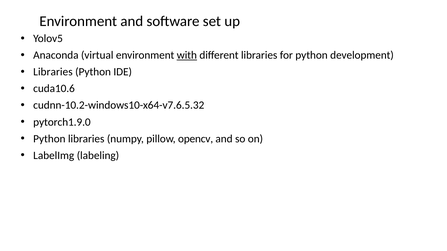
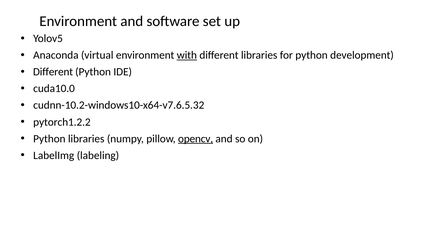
Libraries at (53, 72): Libraries -> Different
cuda10.6: cuda10.6 -> cuda10.0
pytorch1.9.0: pytorch1.9.0 -> pytorch1.2.2
opencv underline: none -> present
